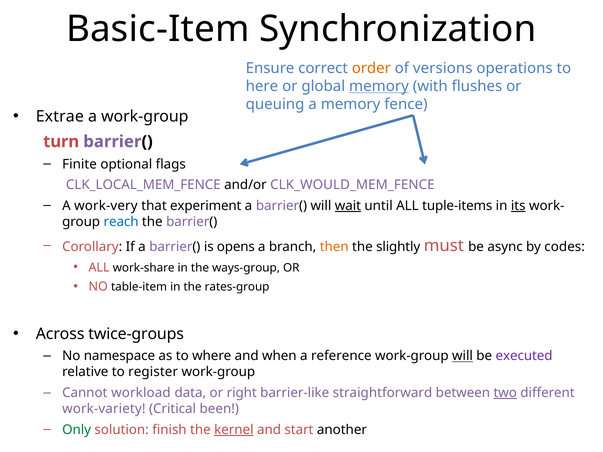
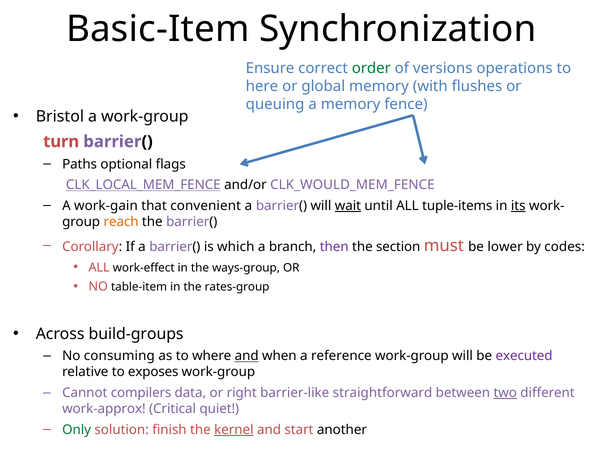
order colour: orange -> green
memory at (379, 86) underline: present -> none
Extrae: Extrae -> Bristol
Finite: Finite -> Paths
CLK_LOCAL_MEM_FENCE underline: none -> present
work-very: work-very -> work-gain
experiment: experiment -> convenient
reach colour: blue -> orange
opens: opens -> which
then colour: orange -> purple
slightly: slightly -> section
async: async -> lower
work-share: work-share -> work-effect
twice-groups: twice-groups -> build-groups
namespace: namespace -> consuming
and at (247, 356) underline: none -> present
will at (462, 356) underline: present -> none
register: register -> exposes
workload: workload -> compilers
work-variety: work-variety -> work-approx
been: been -> quiet
